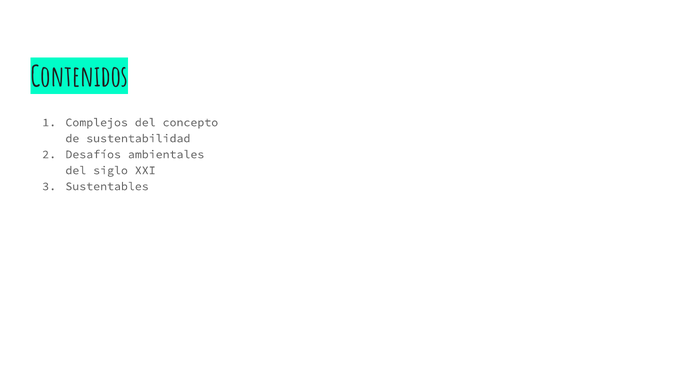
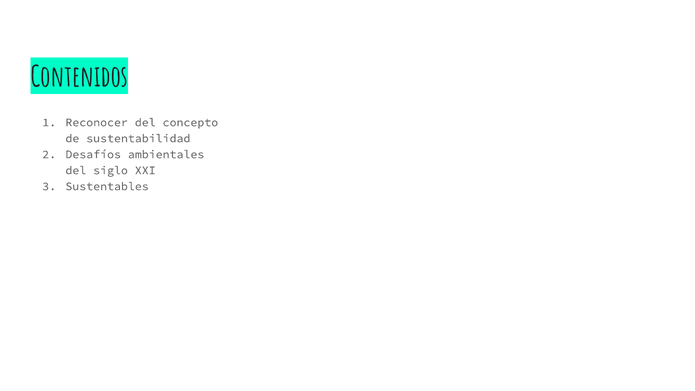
Complejos: Complejos -> Reconocer
